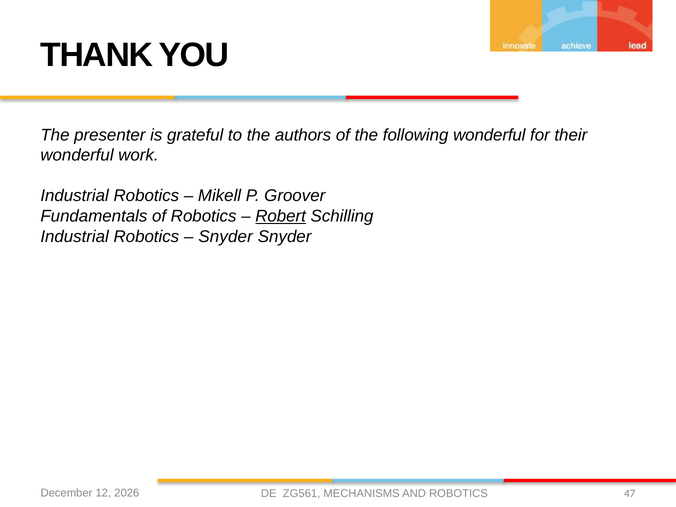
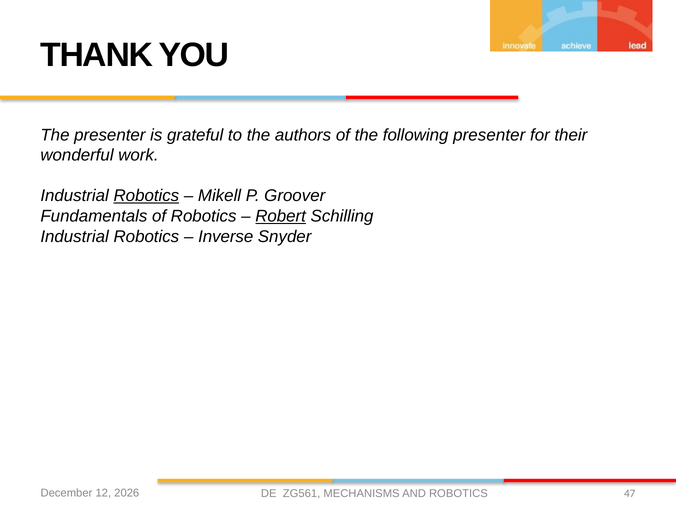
following wonderful: wonderful -> presenter
Robotics at (146, 196) underline: none -> present
Snyder at (226, 236): Snyder -> Inverse
